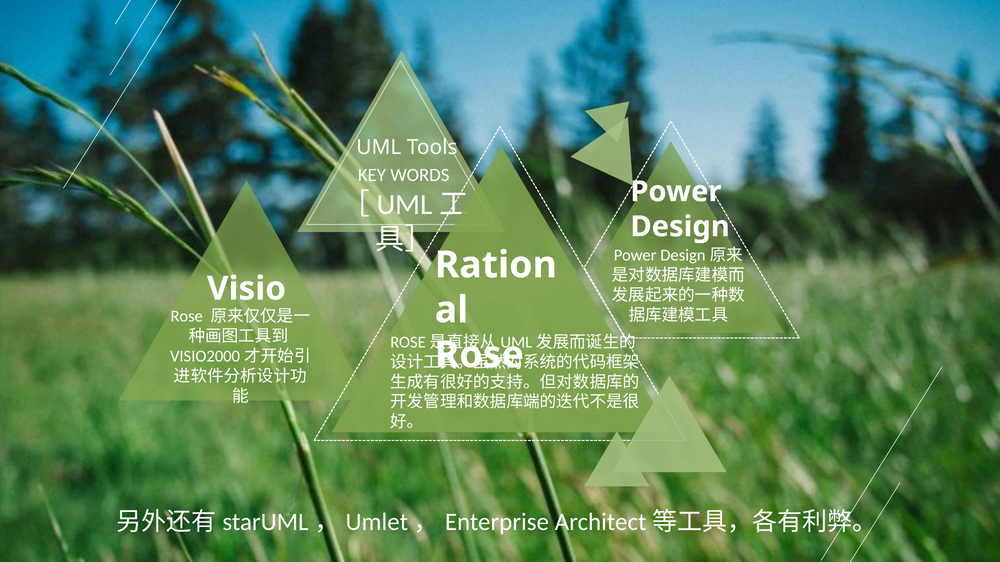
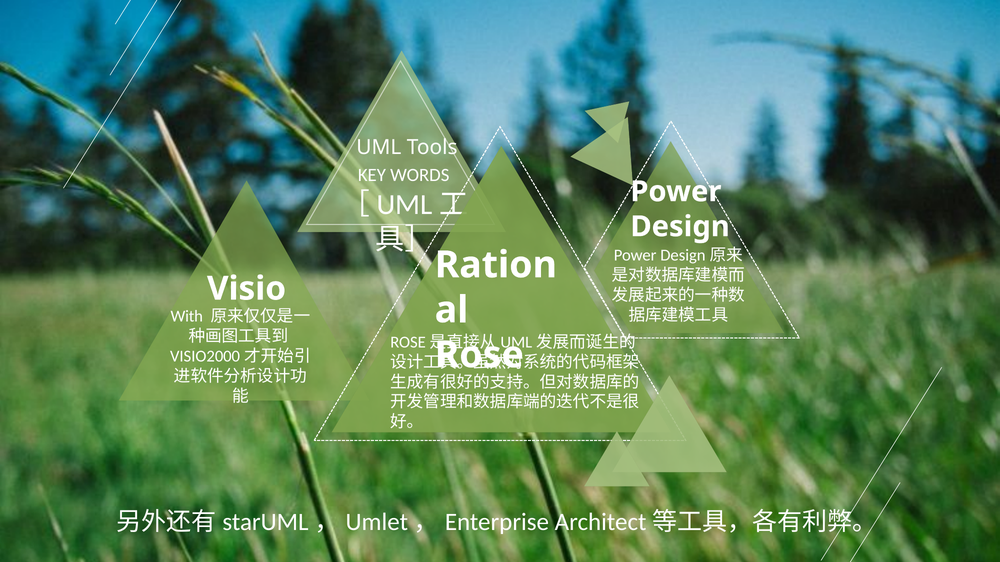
Rose at (187, 317): Rose -> With
